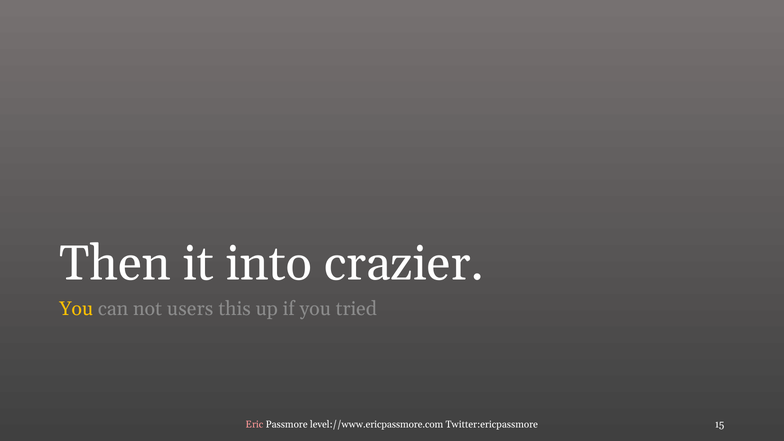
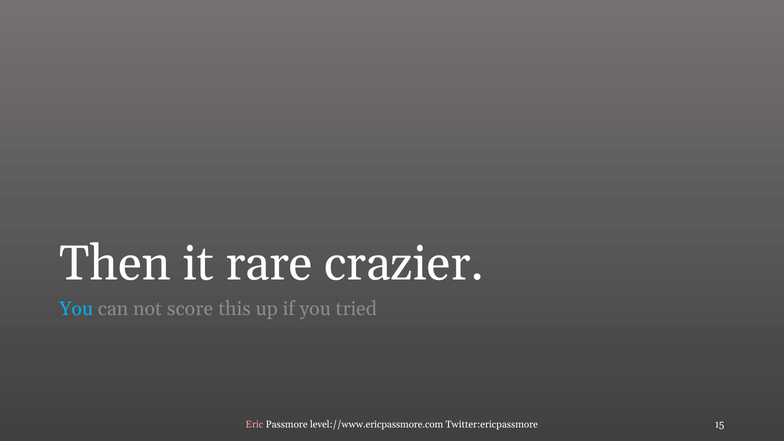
into: into -> rare
You at (76, 309) colour: yellow -> light blue
users: users -> score
